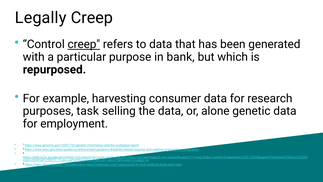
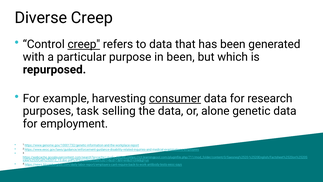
Legally: Legally -> Diverse
in bank: bank -> been
consumer underline: none -> present
